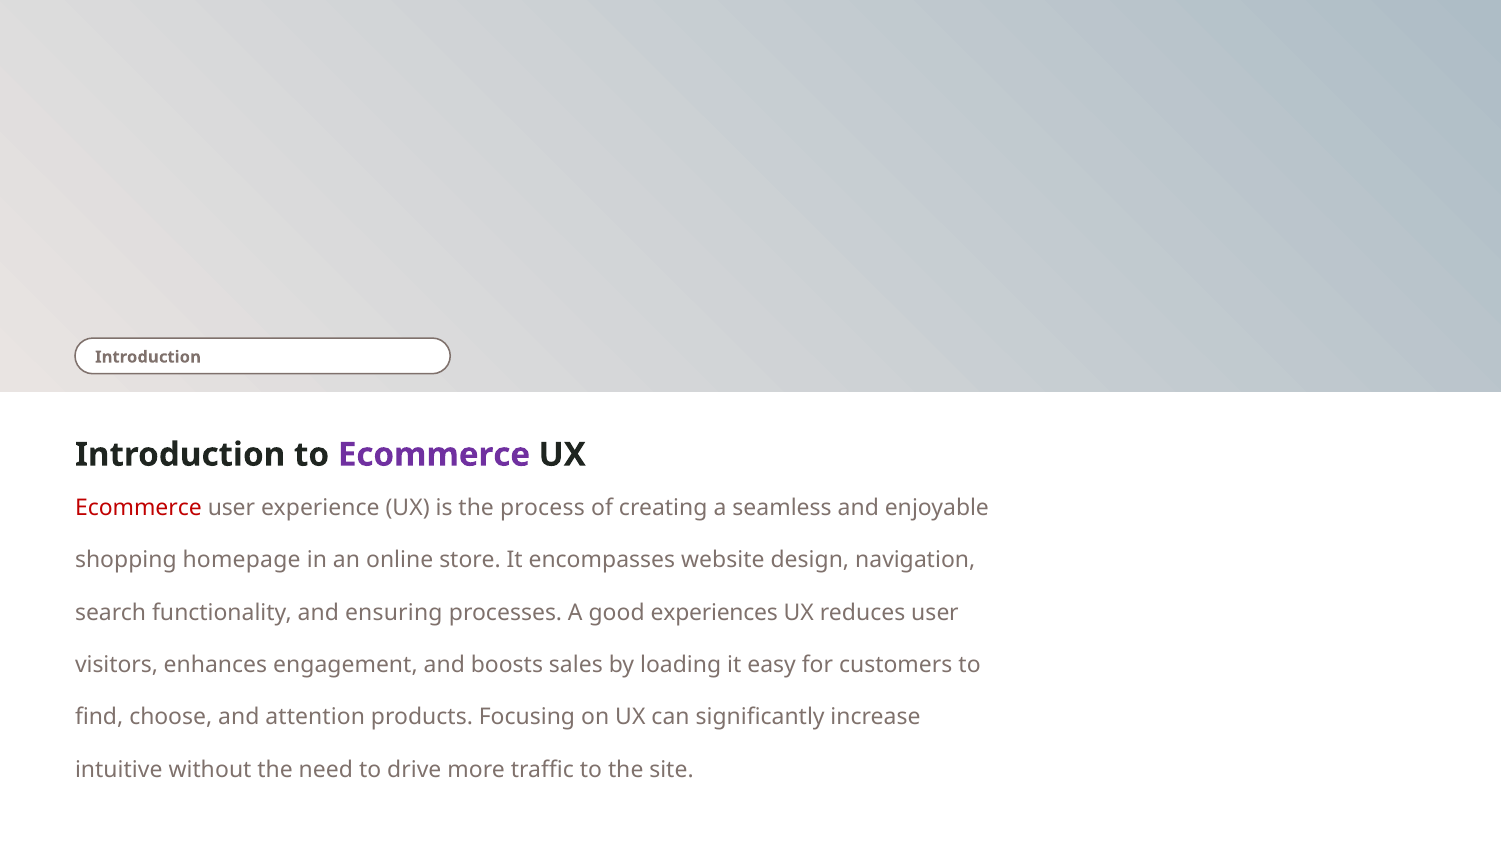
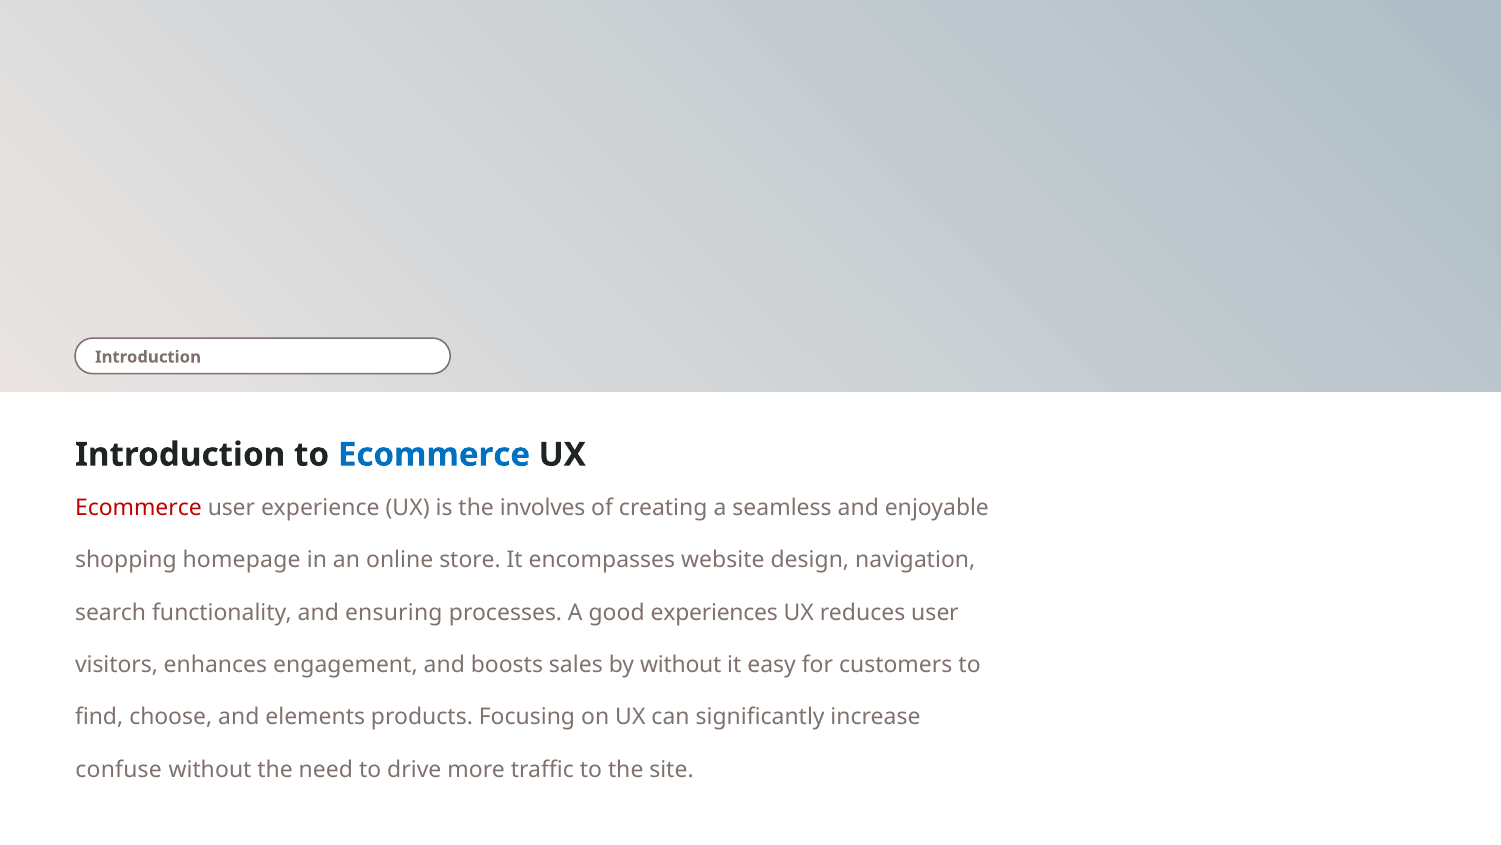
Ecommerce at (434, 454) colour: purple -> blue
process: process -> involves
by loading: loading -> without
attention: attention -> elements
intuitive: intuitive -> confuse
